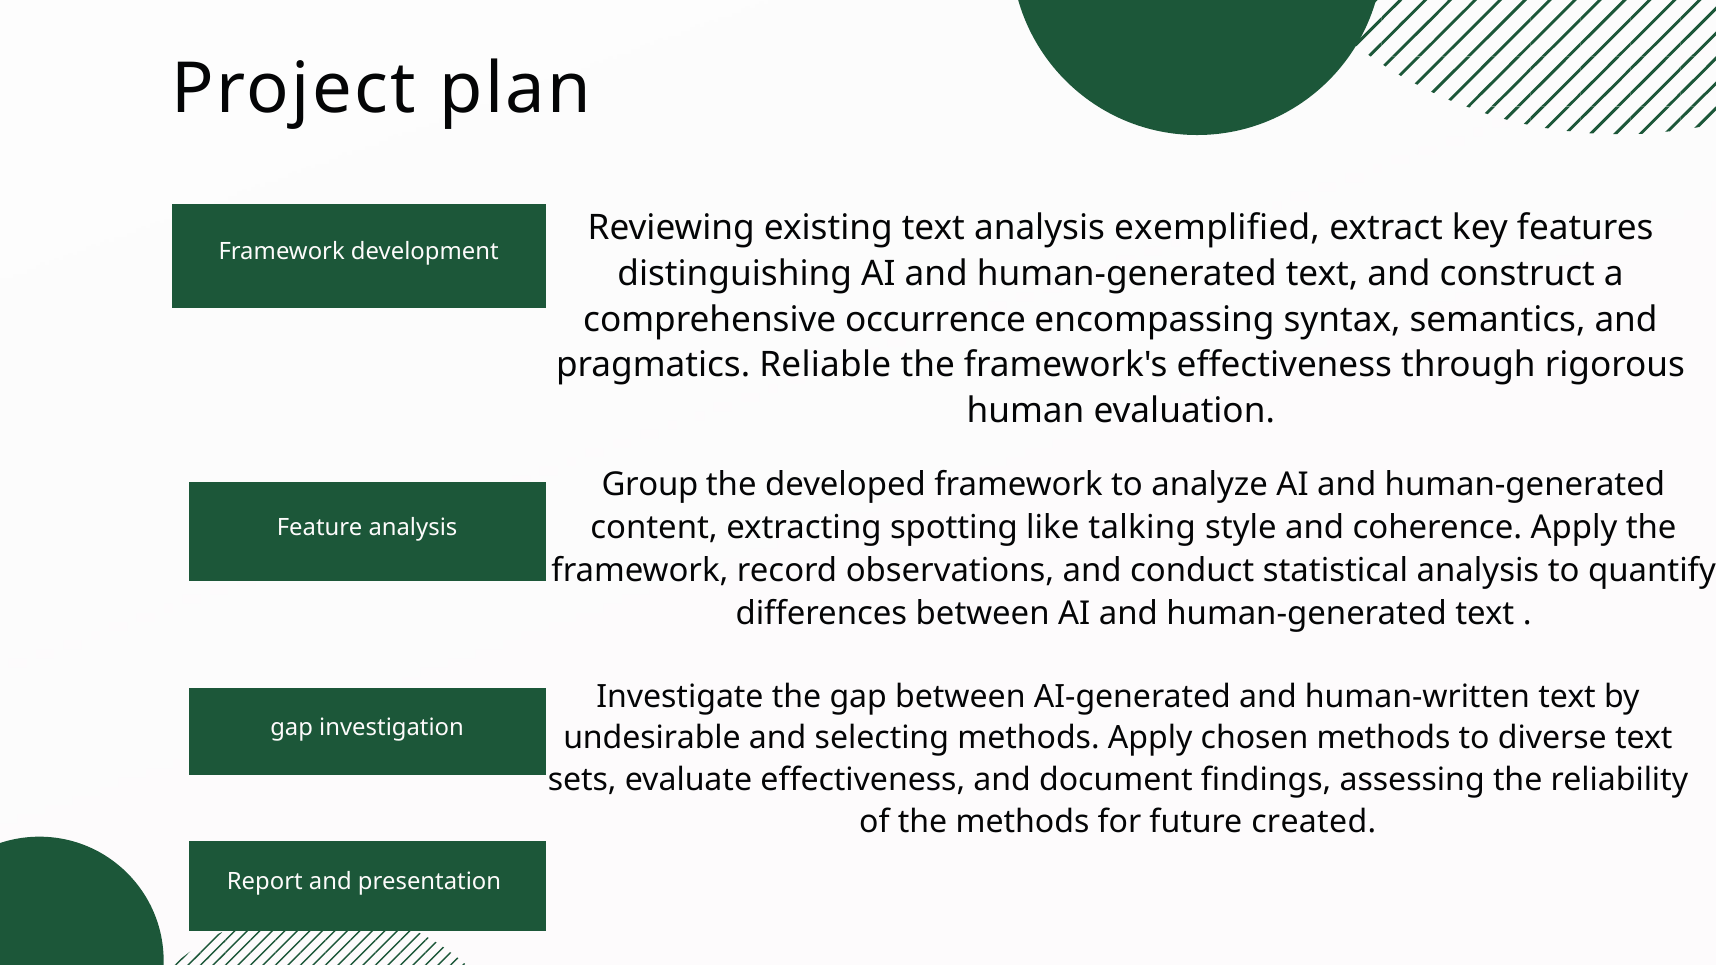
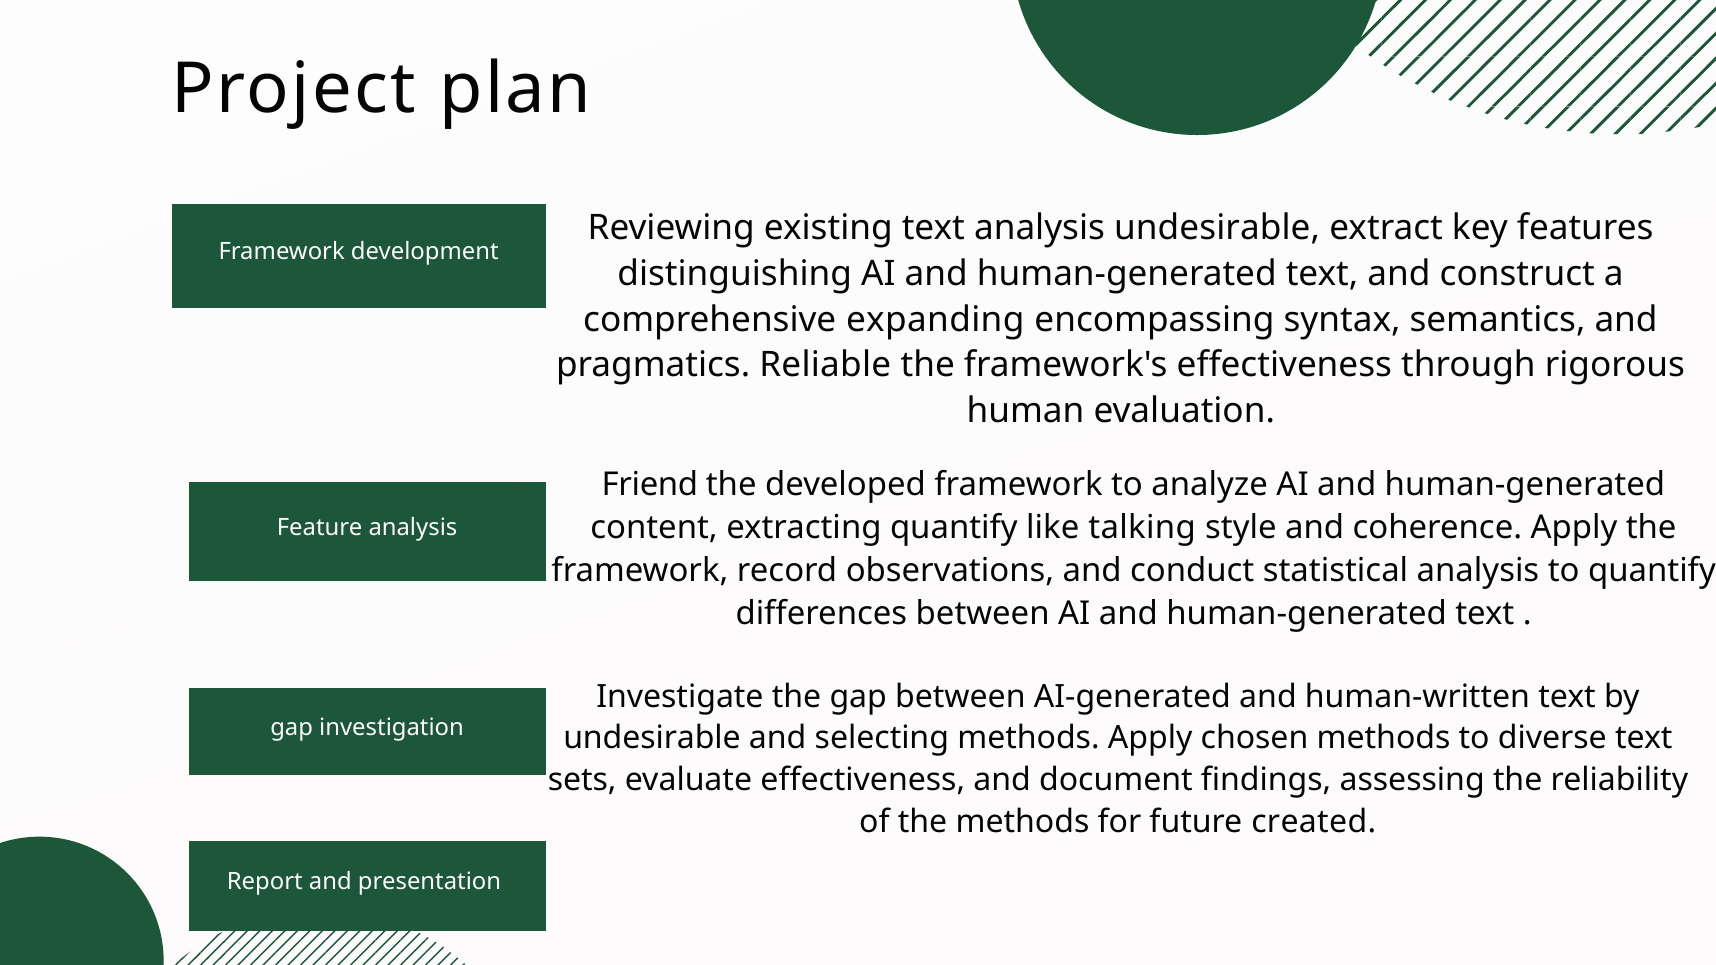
analysis exemplified: exemplified -> undesirable
occurrence: occurrence -> expanding
Group: Group -> Friend
extracting spotting: spotting -> quantify
